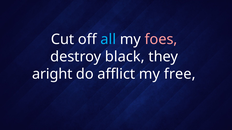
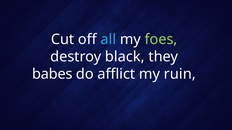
foes colour: pink -> light green
aright: aright -> babes
free: free -> ruin
